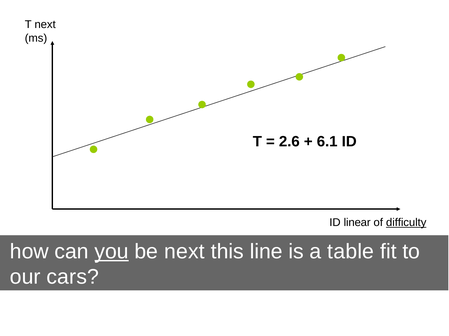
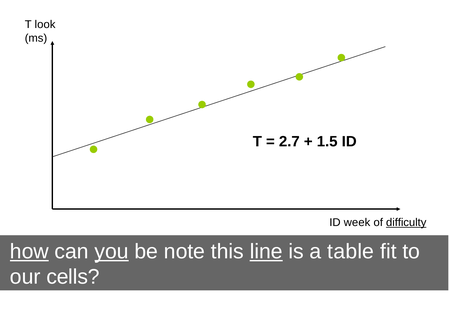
T next: next -> look
2.6: 2.6 -> 2.7
6.1: 6.1 -> 1.5
linear: linear -> week
how underline: none -> present
be next: next -> note
line underline: none -> present
cars: cars -> cells
